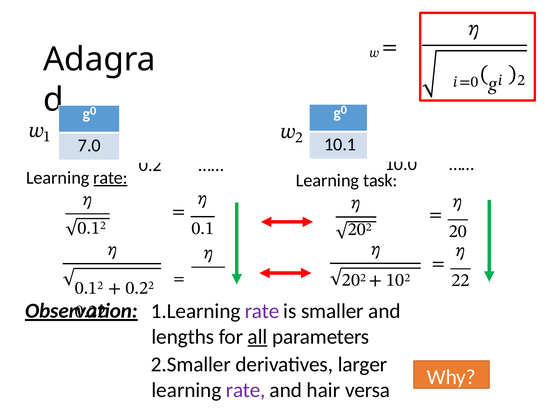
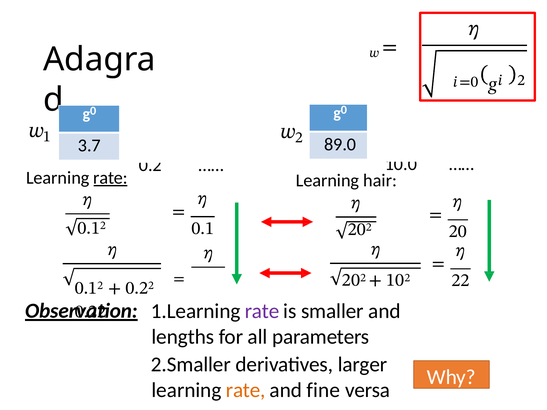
10.1: 10.1 -> 89.0
7.0: 7.0 -> 3.7
task: task -> hair
all underline: present -> none
rate at (246, 390) colour: purple -> orange
hair: hair -> fine
